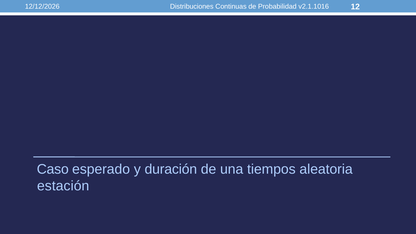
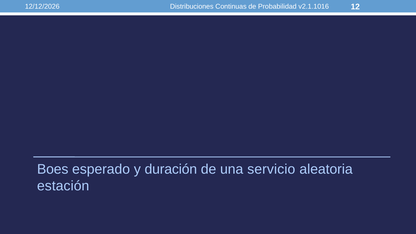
Caso: Caso -> Boes
tiempos: tiempos -> servicio
